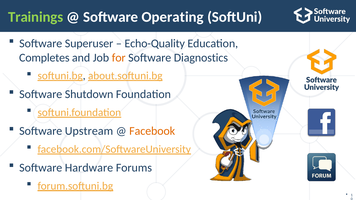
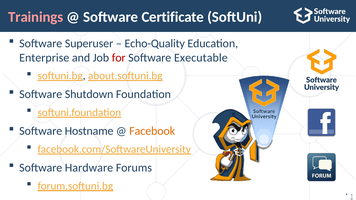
Trainings colour: light green -> pink
Operating: Operating -> Certificate
Completes: Completes -> Enterprise
for colour: orange -> red
Diagnostics: Diagnostics -> Executable
Upstream: Upstream -> Hostname
